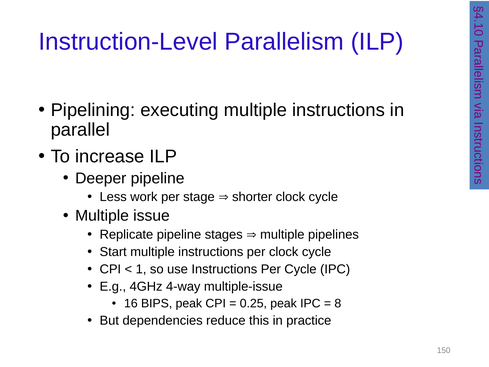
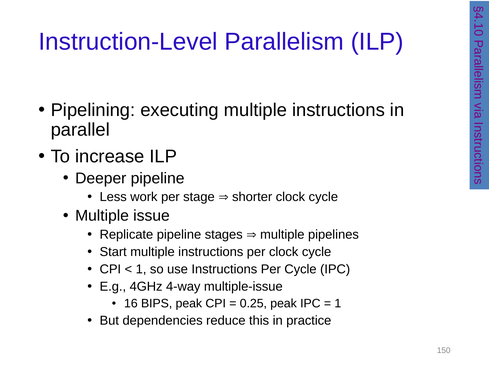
8 at (338, 303): 8 -> 1
